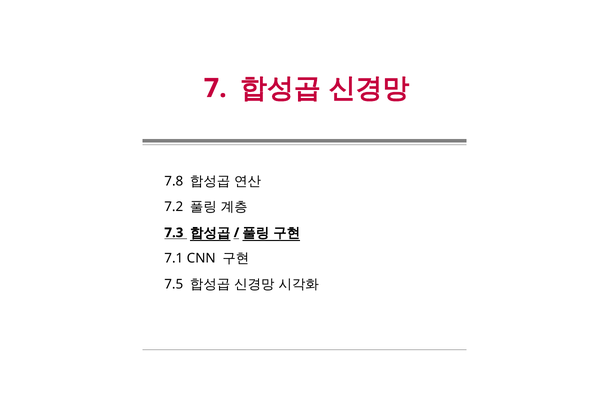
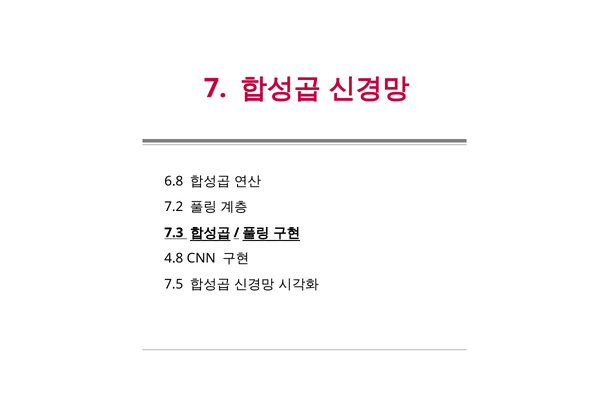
7.8: 7.8 -> 6.8
7.1: 7.1 -> 4.8
